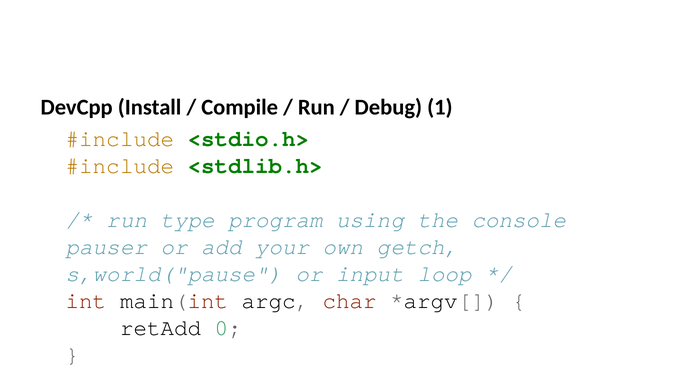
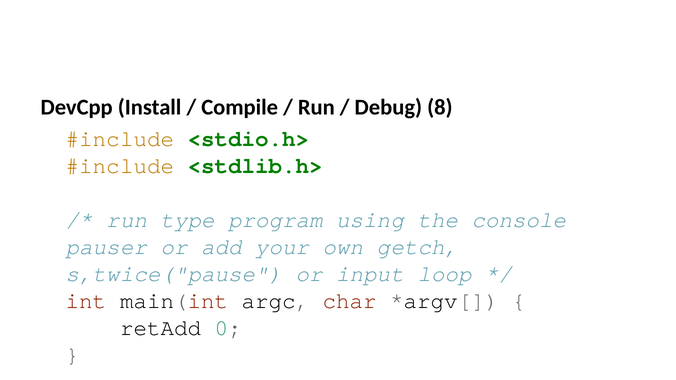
1: 1 -> 8
s,world("pause: s,world("pause -> s,twice("pause
